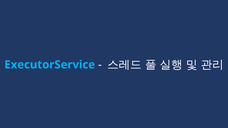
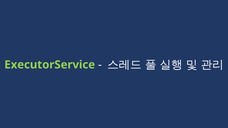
ExecutorService colour: light blue -> light green
